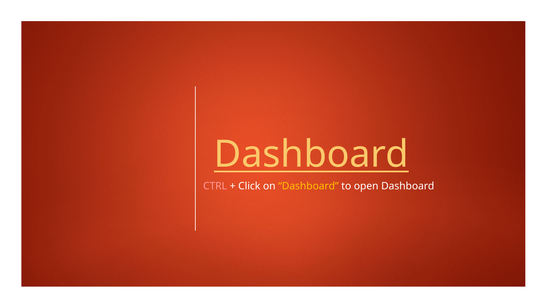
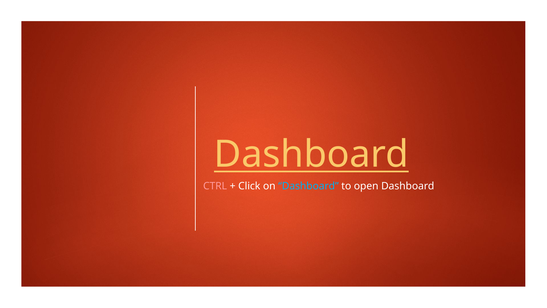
Dashboard at (308, 186) colour: yellow -> light blue
